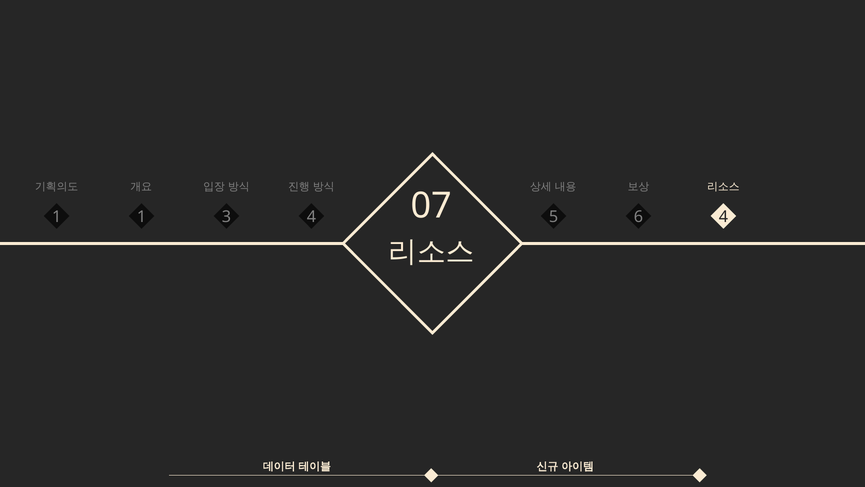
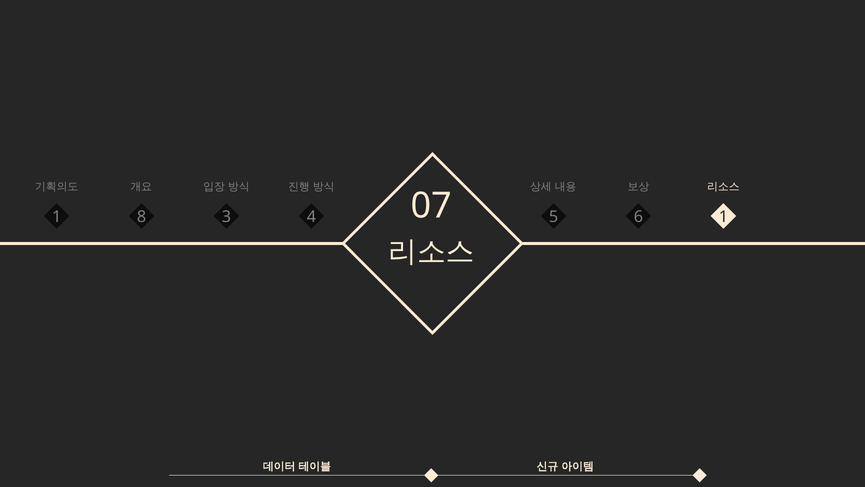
07 4: 4 -> 1
1 1: 1 -> 8
